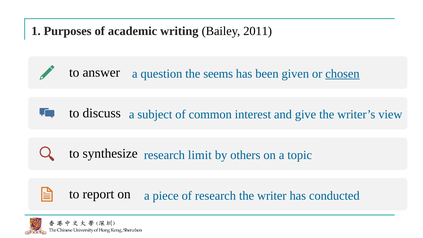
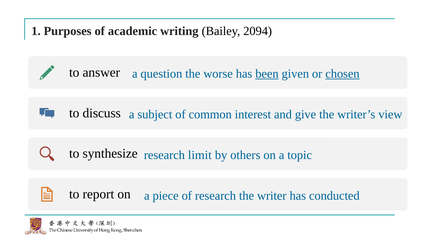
2011: 2011 -> 2094
seems: seems -> worse
been underline: none -> present
